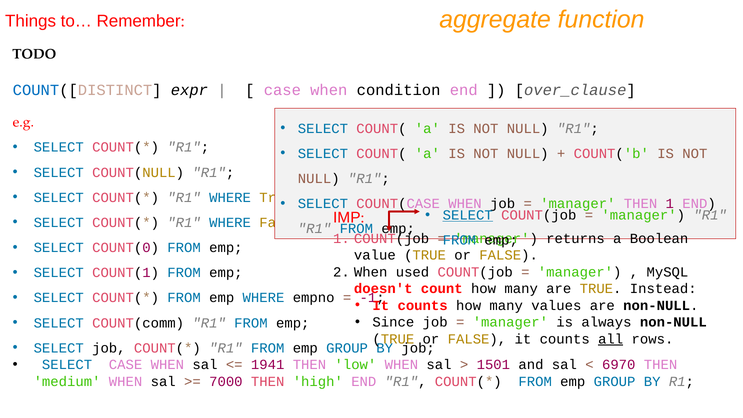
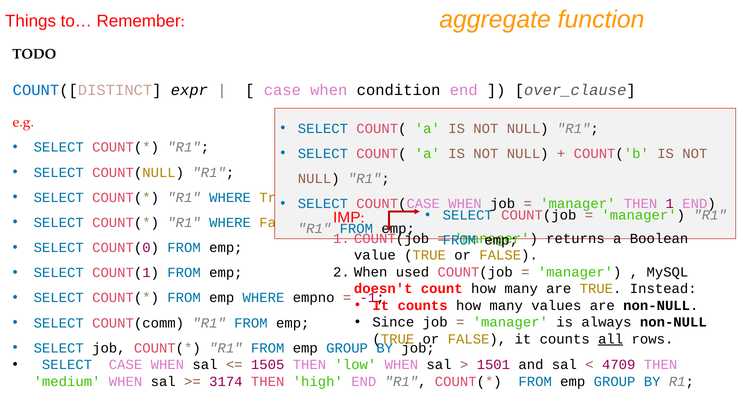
SELECT at (468, 215) underline: present -> none
1941: 1941 -> 1505
6970: 6970 -> 4709
7000: 7000 -> 3174
